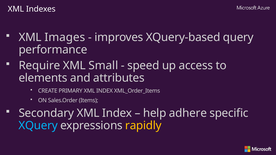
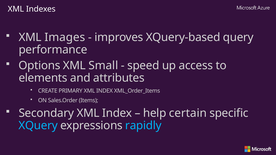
Require: Require -> Options
adhere: adhere -> certain
rapidly colour: yellow -> light blue
